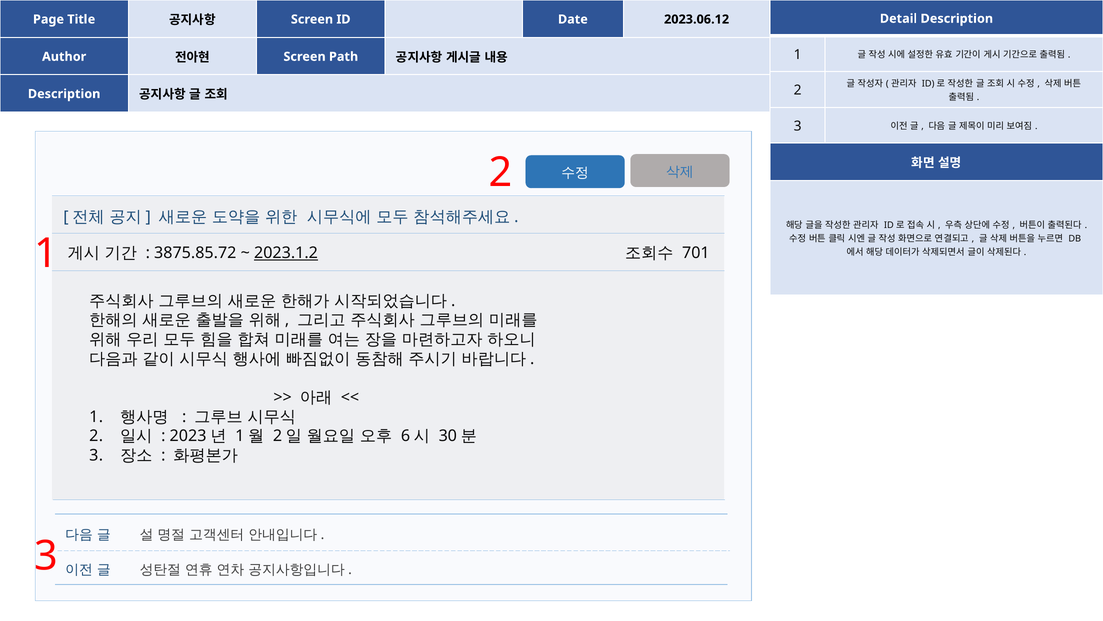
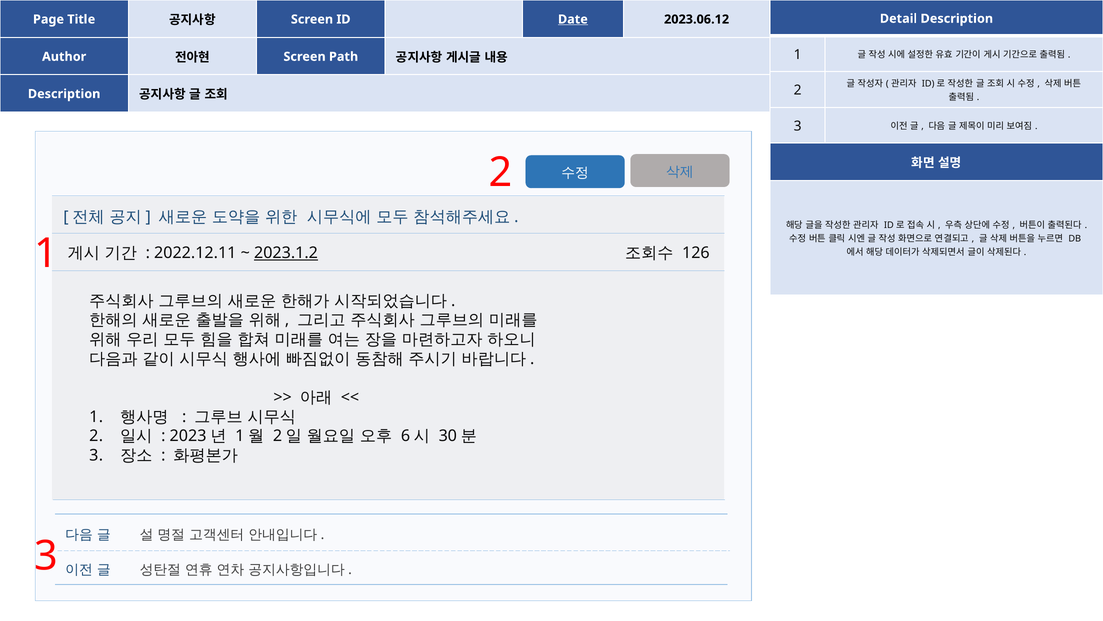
Date underline: none -> present
3875.85.72: 3875.85.72 -> 2022.12.11
701: 701 -> 126
